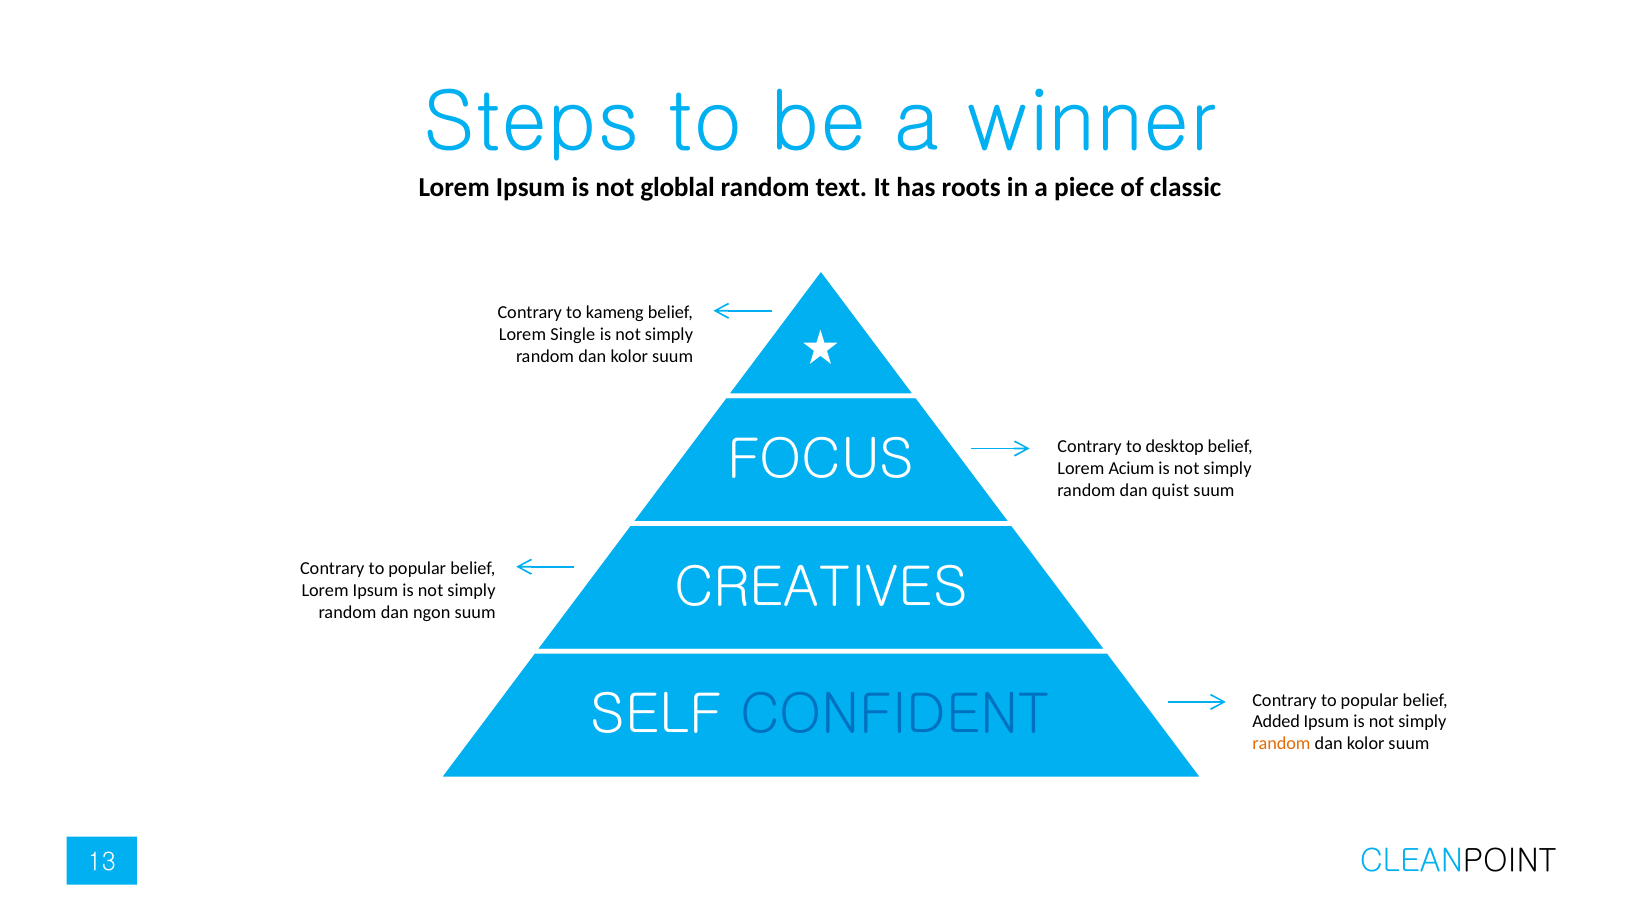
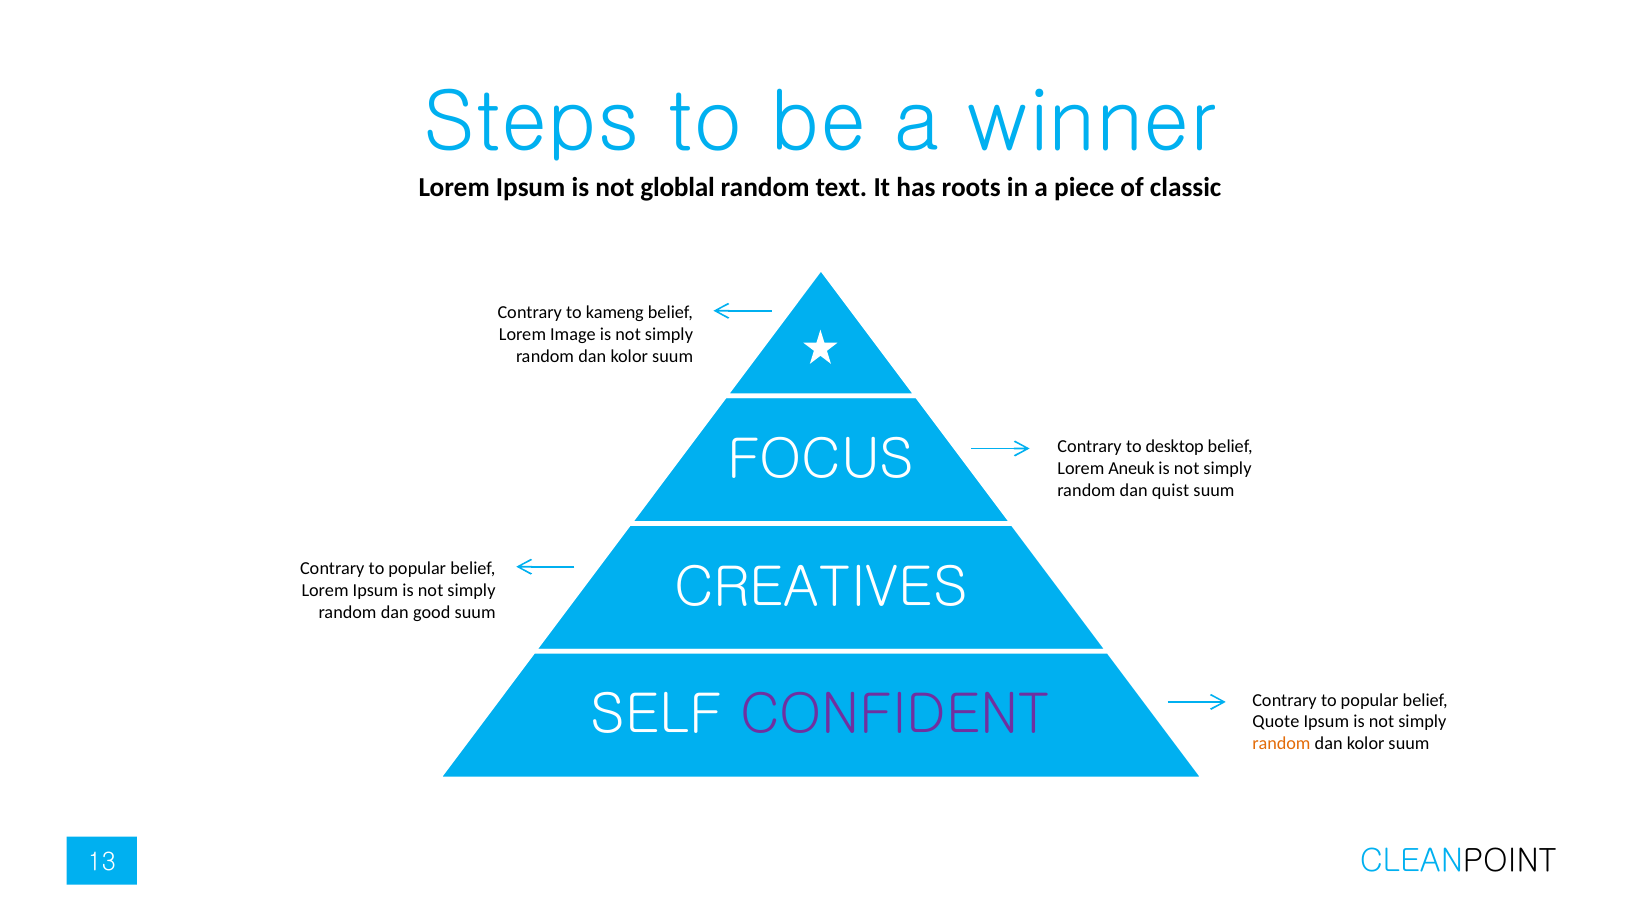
Single: Single -> Image
Acium: Acium -> Aneuk
ngon: ngon -> good
CONFIDENT colour: blue -> purple
Added: Added -> Quote
